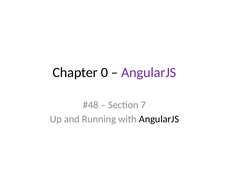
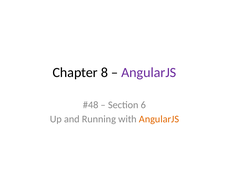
0: 0 -> 8
7: 7 -> 6
AngularJS at (159, 120) colour: black -> orange
